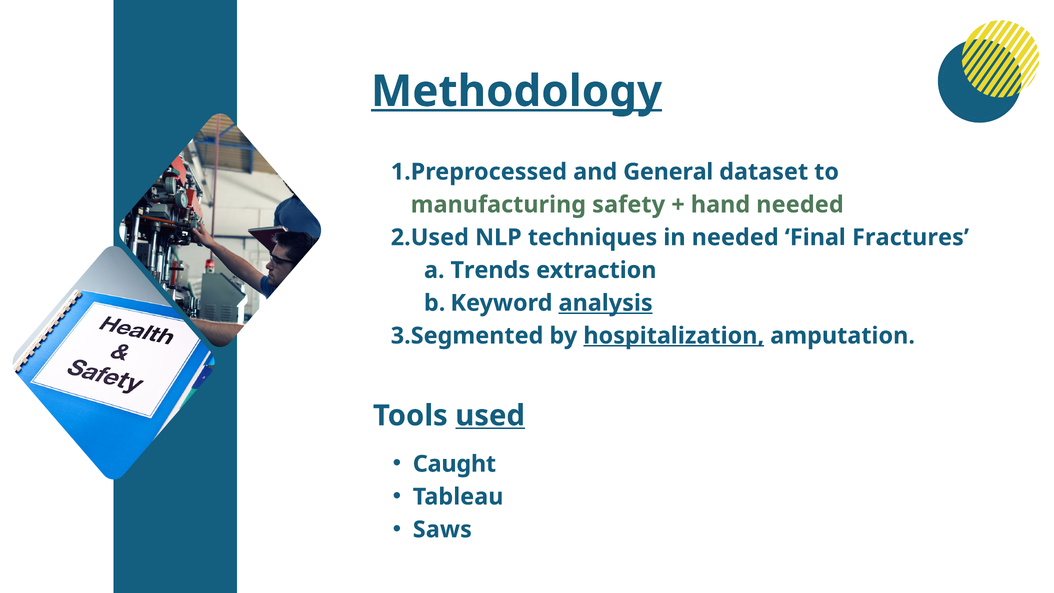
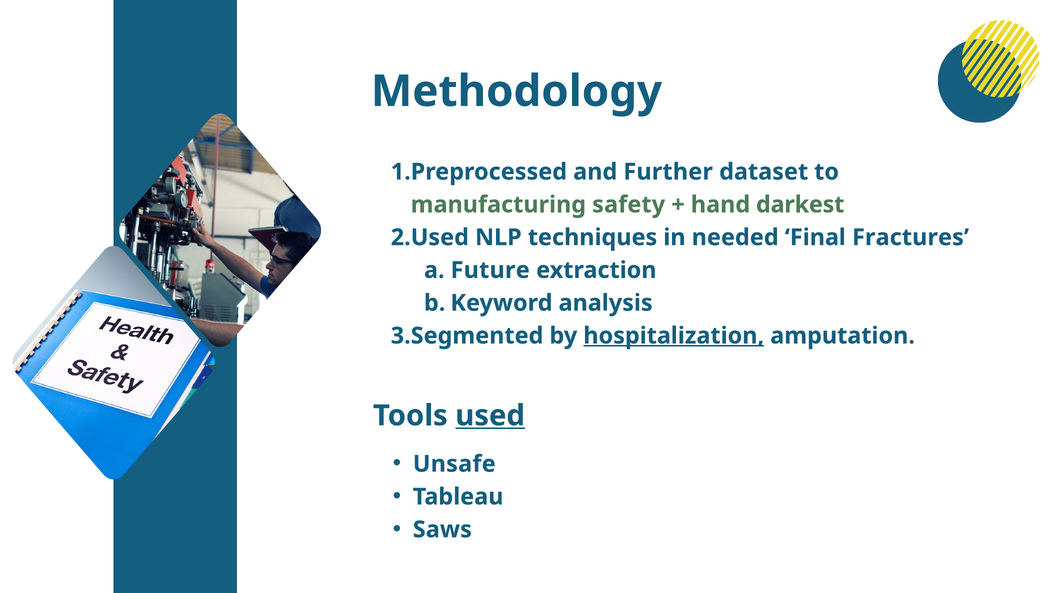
Methodology underline: present -> none
General: General -> Further
hand needed: needed -> darkest
Trends: Trends -> Future
analysis underline: present -> none
Caught: Caught -> Unsafe
